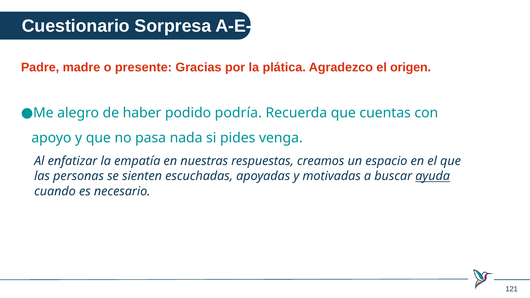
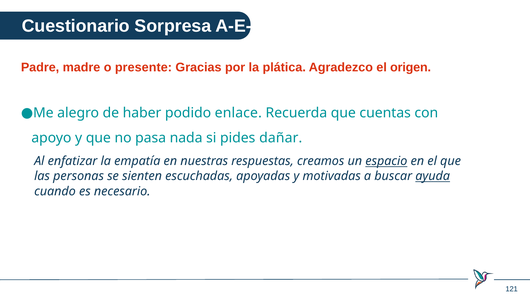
podría: podría -> enlace
venga: venga -> dañar
espacio underline: none -> present
